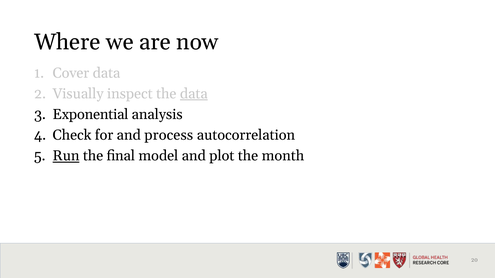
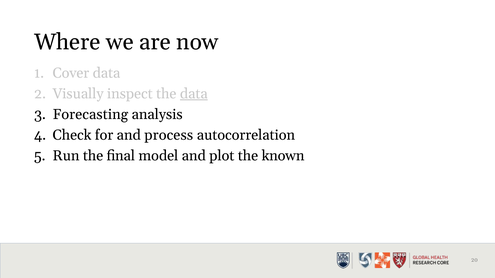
Exponential: Exponential -> Forecasting
Run underline: present -> none
month: month -> known
